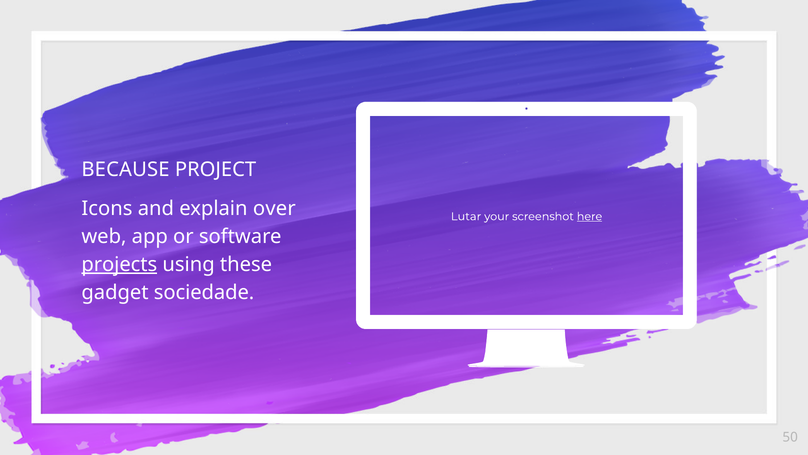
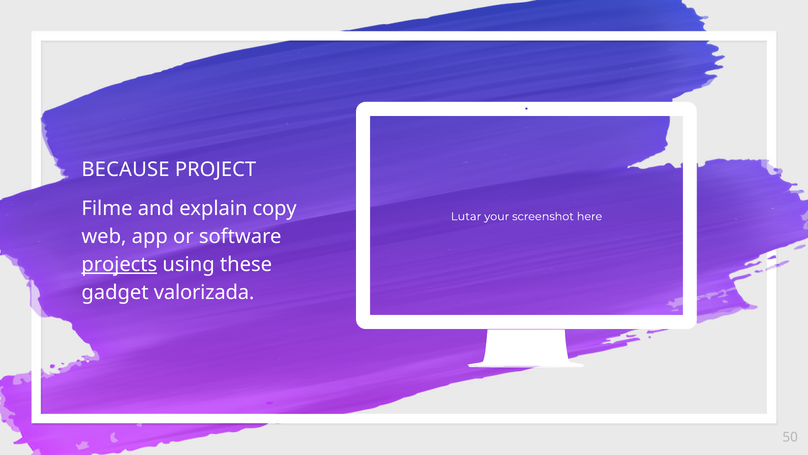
Icons: Icons -> Filme
over: over -> copy
here underline: present -> none
sociedade: sociedade -> valorizada
